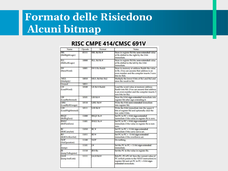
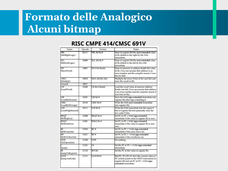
Risiedono: Risiedono -> Analogico
